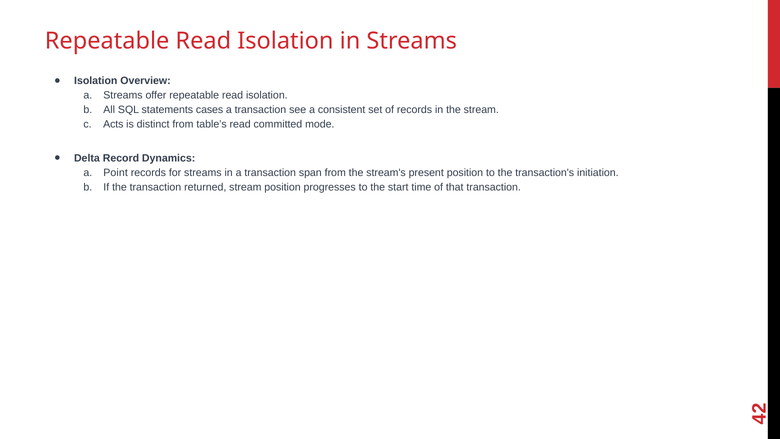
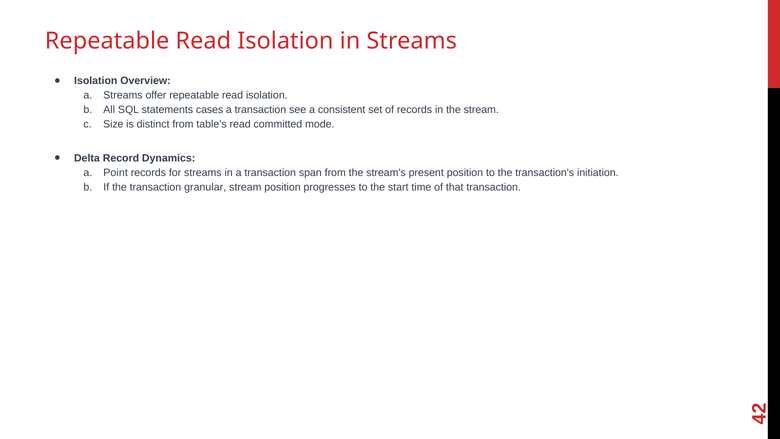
Acts: Acts -> Size
returned: returned -> granular
